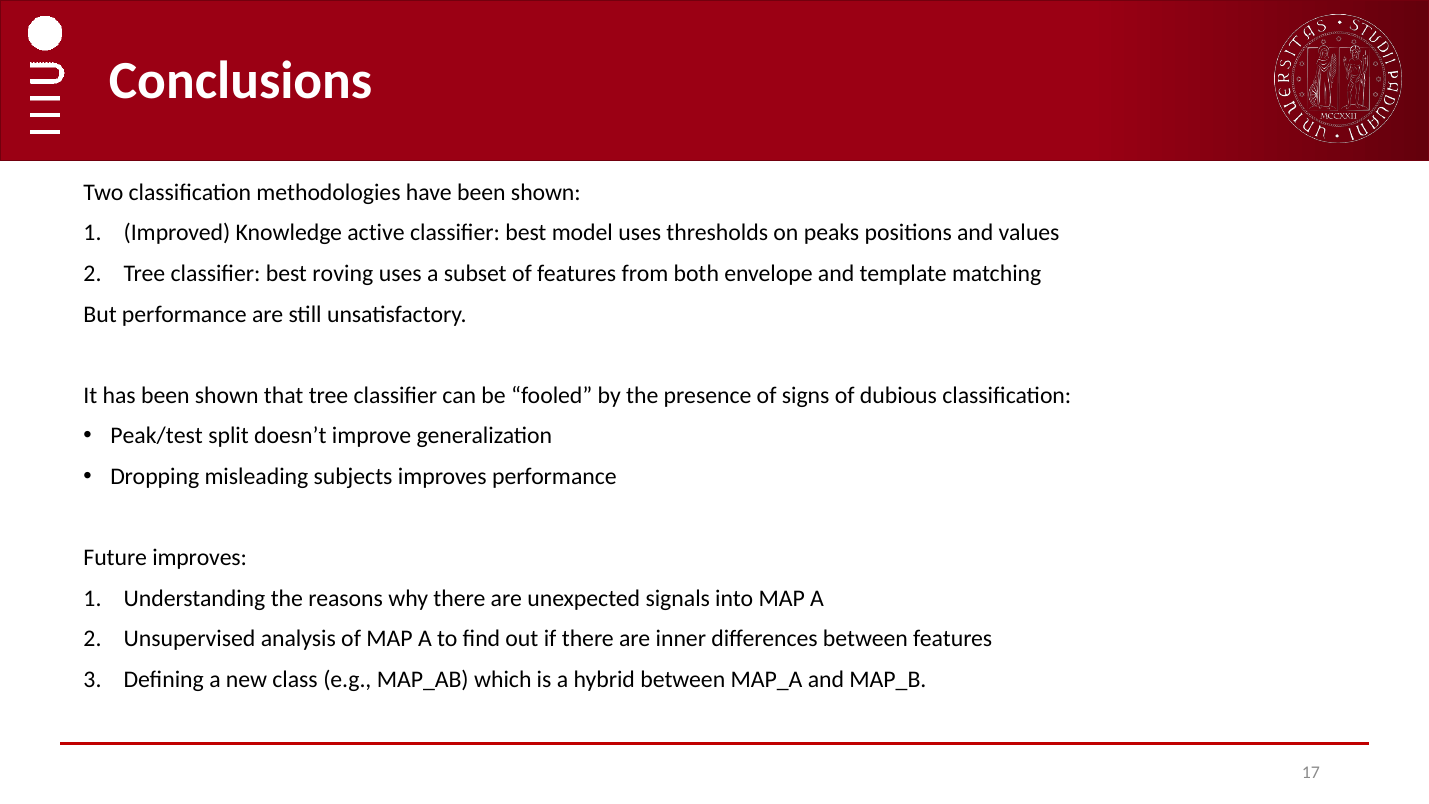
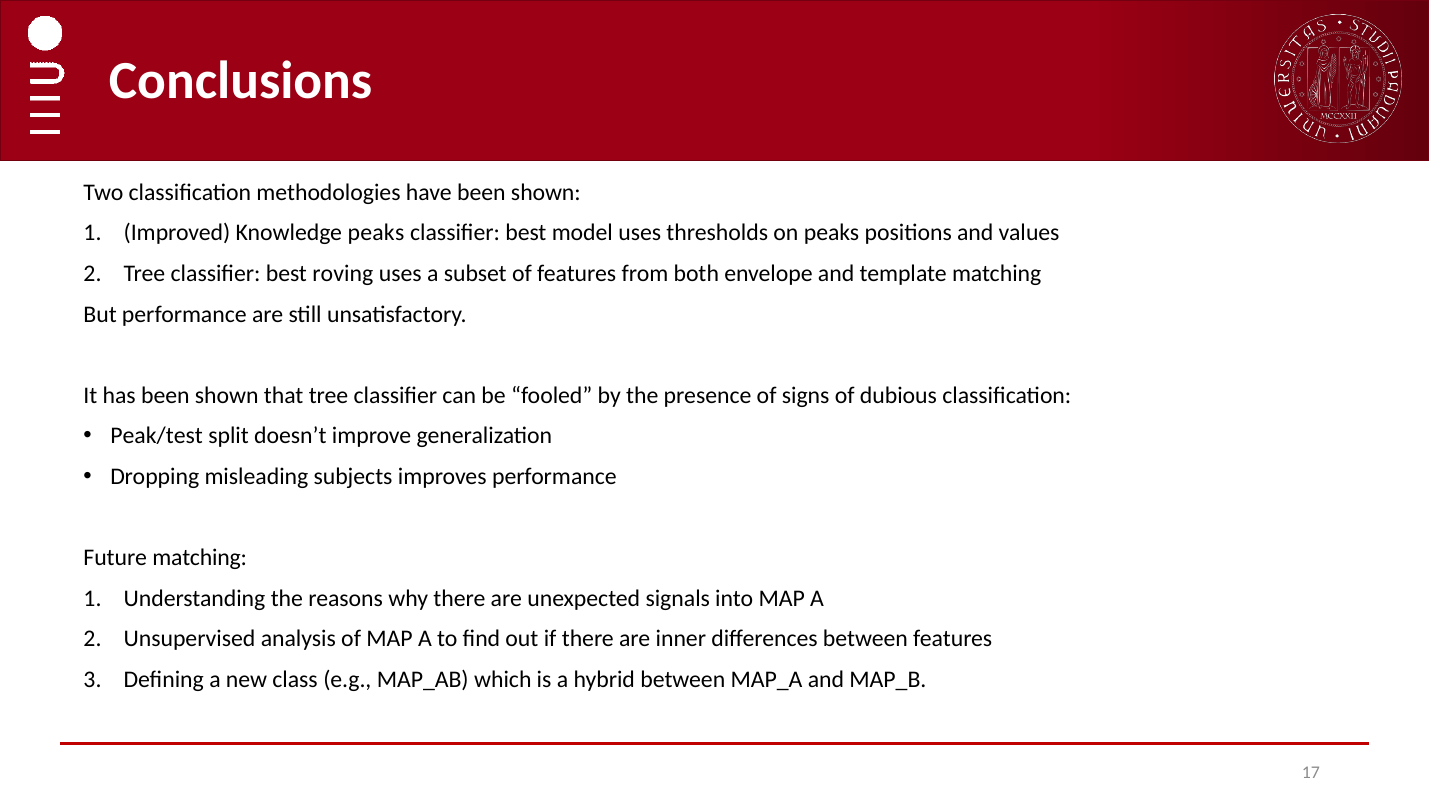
Knowledge active: active -> peaks
Future improves: improves -> matching
